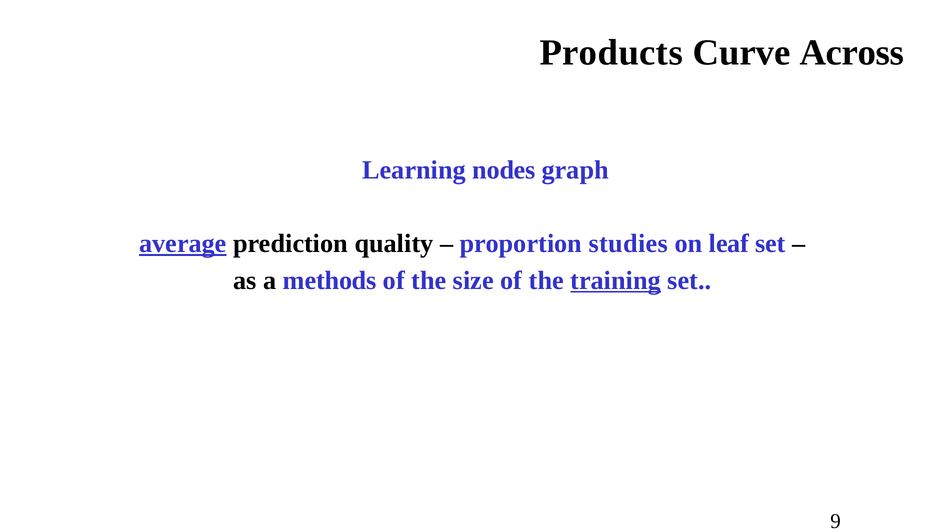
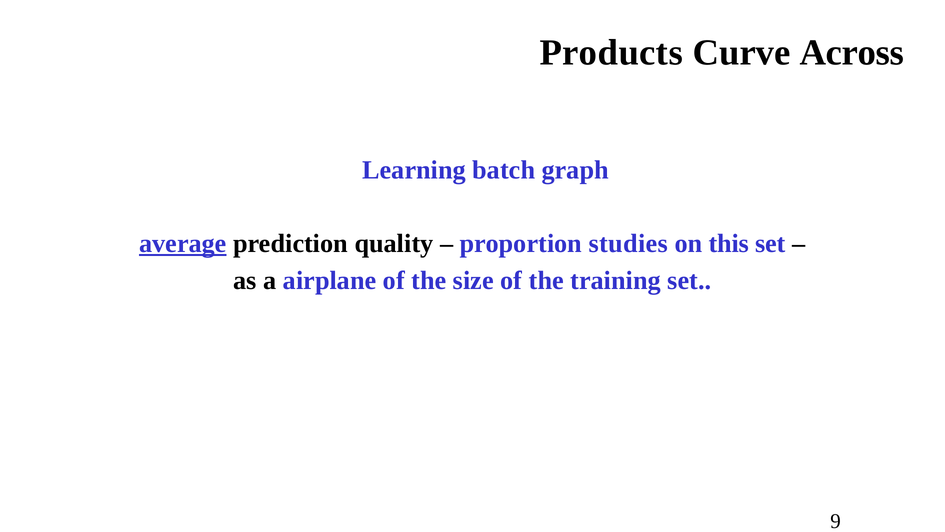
nodes: nodes -> batch
leaf: leaf -> this
methods: methods -> airplane
training underline: present -> none
